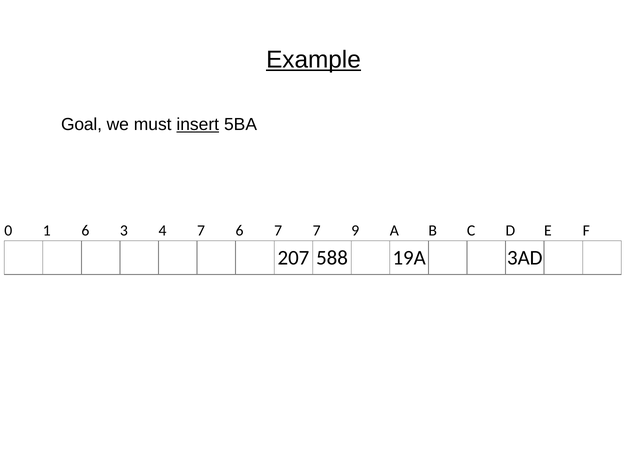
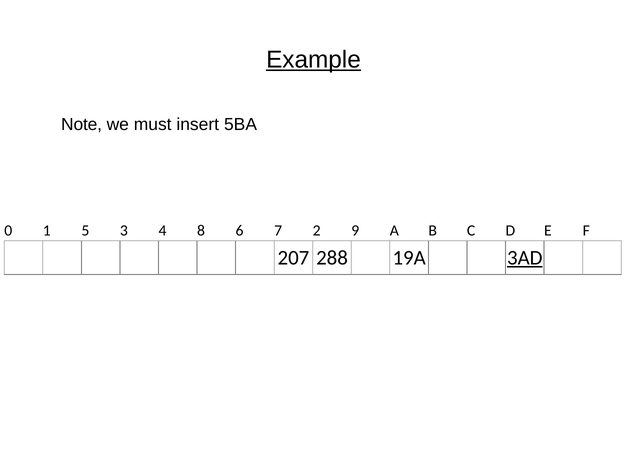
Goal: Goal -> Note
insert underline: present -> none
1 6: 6 -> 5
4 7: 7 -> 8
7 7: 7 -> 2
588: 588 -> 288
3AD underline: none -> present
